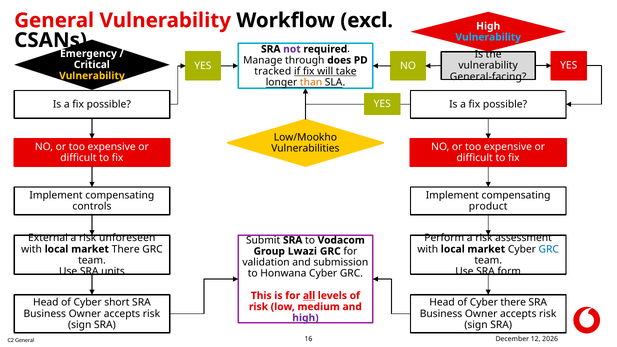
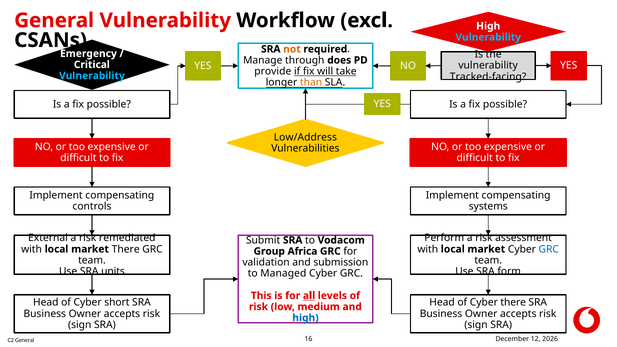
not colour: purple -> orange
tracked: tracked -> provide
General-facing: General-facing -> Tracked-facing
Vulnerability at (92, 76) colour: yellow -> light blue
Low/Mookho: Low/Mookho -> Low/Address
product: product -> systems
unforeseen: unforeseen -> remediated
Lwazi: Lwazi -> Africa
Honwana: Honwana -> Managed
high at (305, 318) colour: purple -> blue
